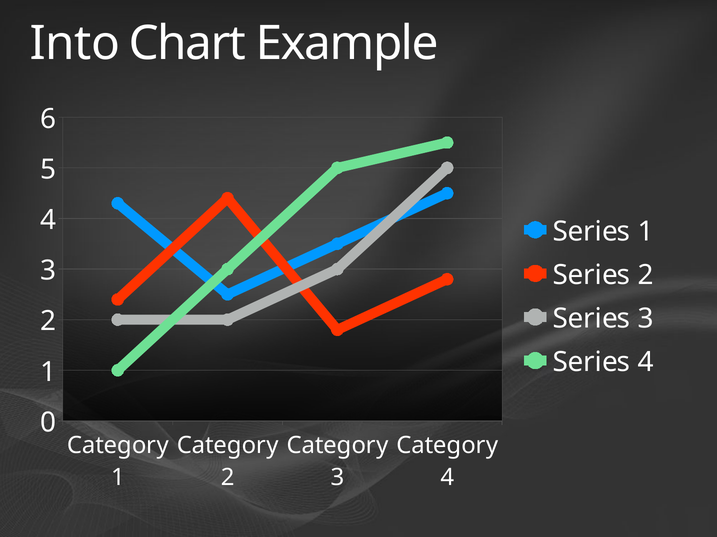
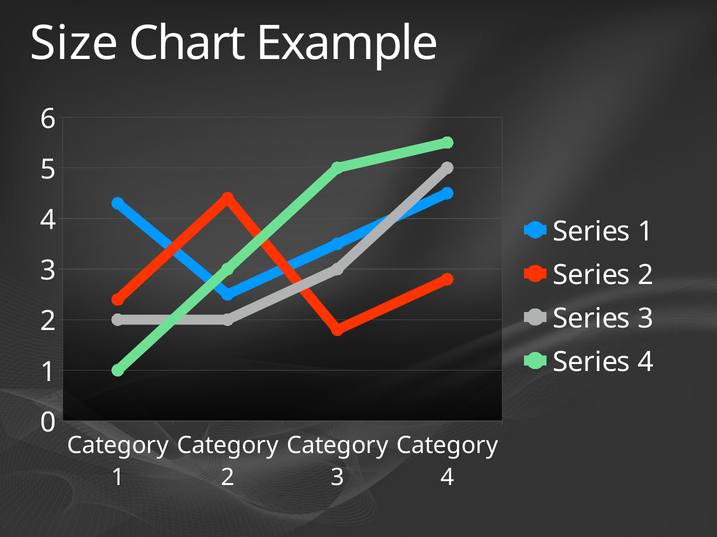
Into: Into -> Size
